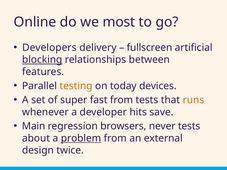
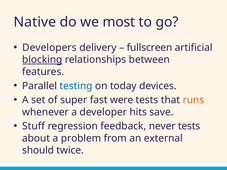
Online: Online -> Native
testing colour: orange -> blue
fast from: from -> were
Main: Main -> Stuff
browsers: browsers -> feedback
problem underline: present -> none
design: design -> should
